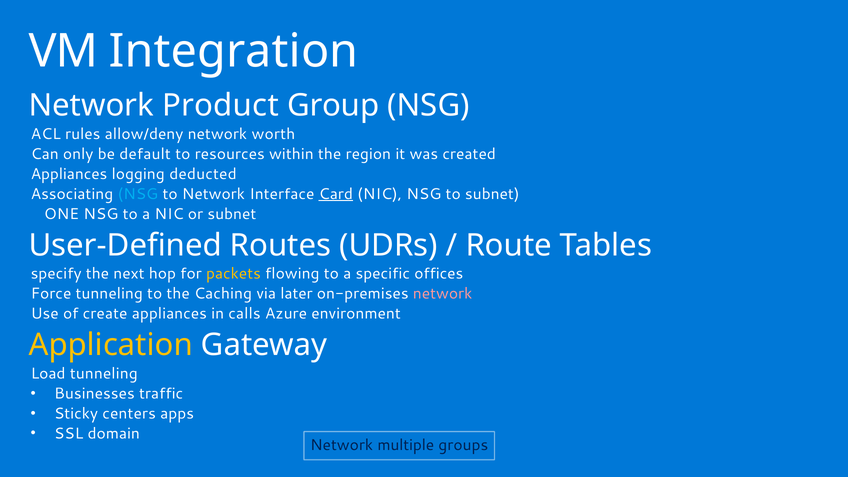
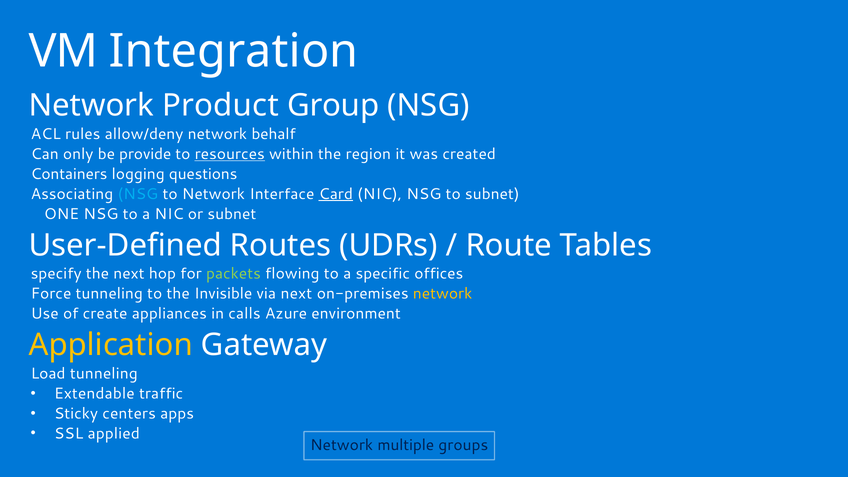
worth: worth -> behalf
default: default -> provide
resources underline: none -> present
Appliances at (69, 174): Appliances -> Containers
deducted: deducted -> questions
packets colour: yellow -> light green
Caching: Caching -> Invisible
via later: later -> next
network at (443, 294) colour: pink -> yellow
Businesses: Businesses -> Extendable
domain: domain -> applied
